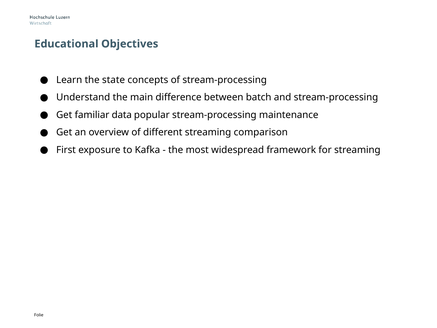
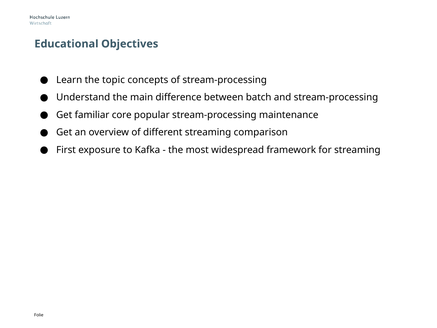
state: state -> topic
data: data -> core
